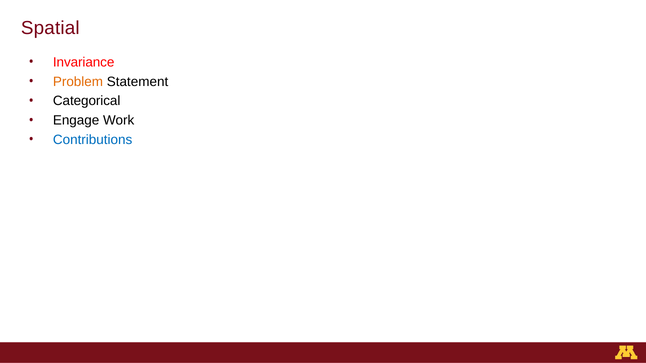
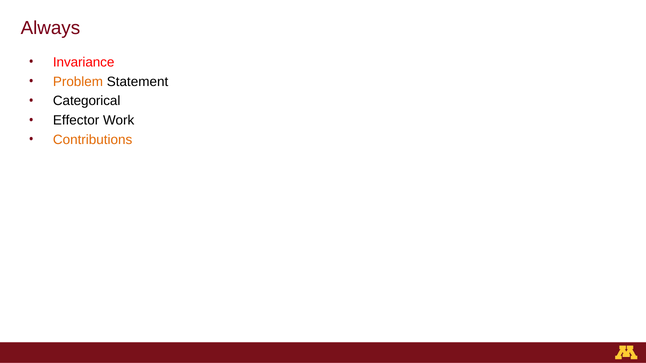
Spatial: Spatial -> Always
Engage: Engage -> Effector
Contributions colour: blue -> orange
